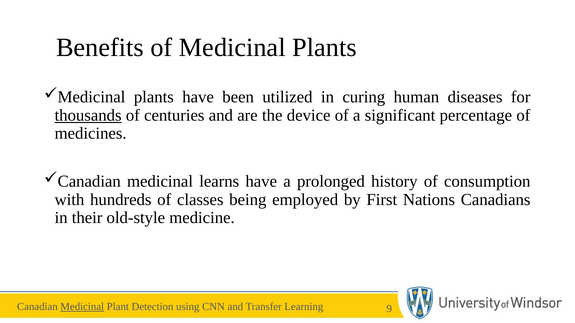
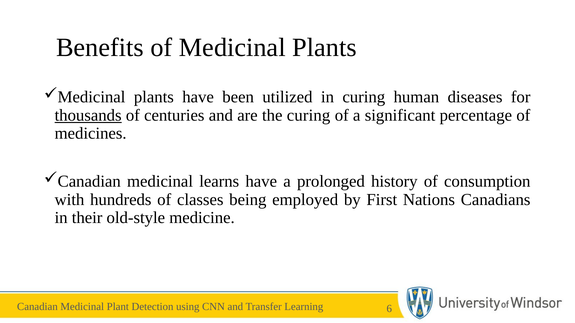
the device: device -> curing
Medicinal at (82, 307) underline: present -> none
9: 9 -> 6
